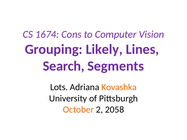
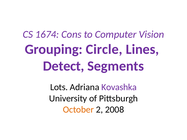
Likely: Likely -> Circle
Search: Search -> Detect
Kovashka colour: orange -> purple
2058: 2058 -> 2008
